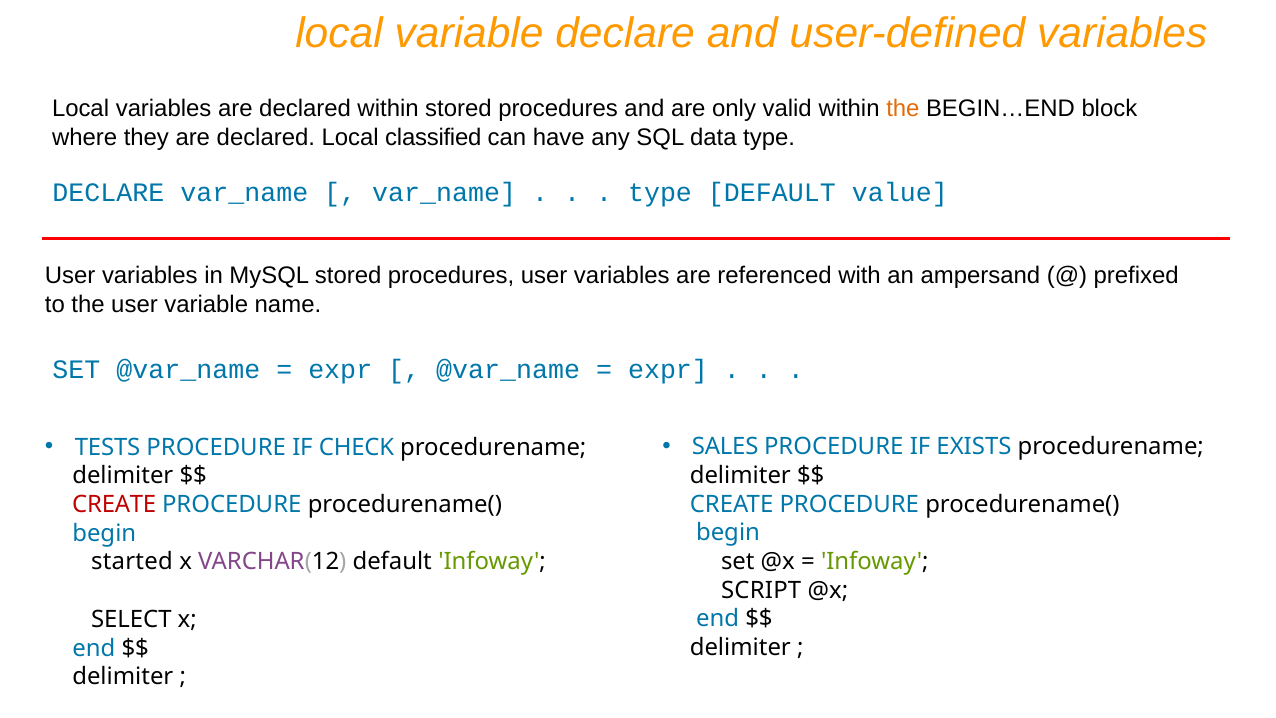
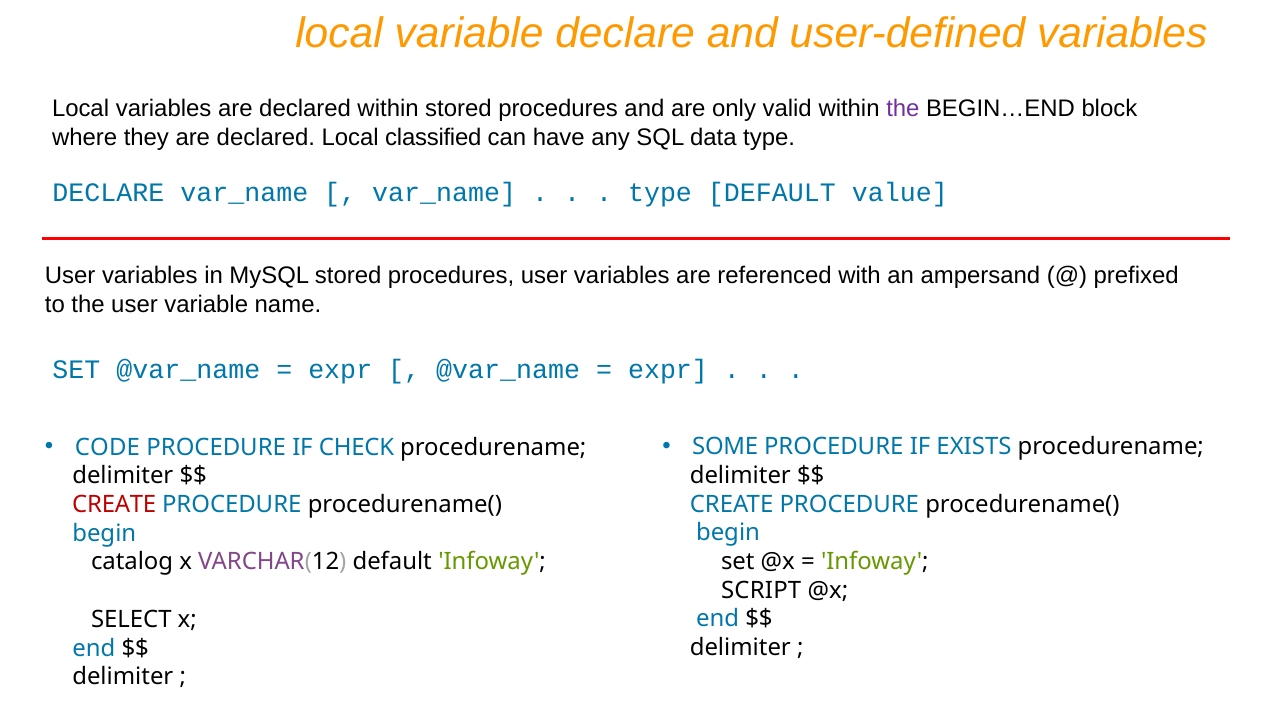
the at (903, 108) colour: orange -> purple
SALES: SALES -> SOME
TESTS: TESTS -> CODE
started: started -> catalog
